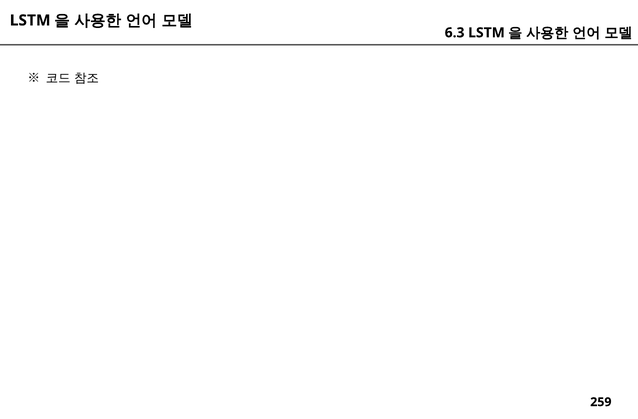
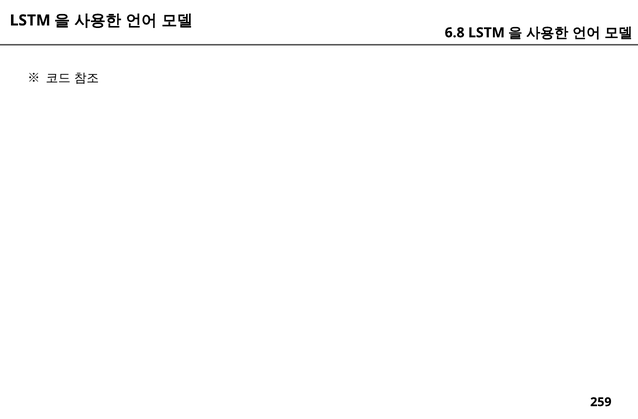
6.3: 6.3 -> 6.8
